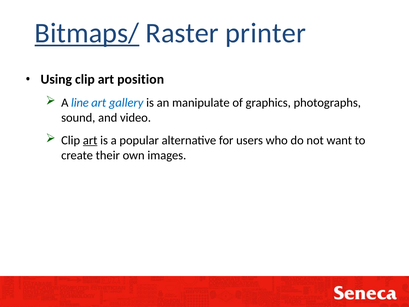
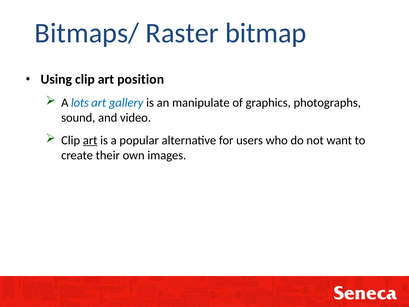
Bitmaps/ underline: present -> none
printer: printer -> bitmap
line: line -> lots
